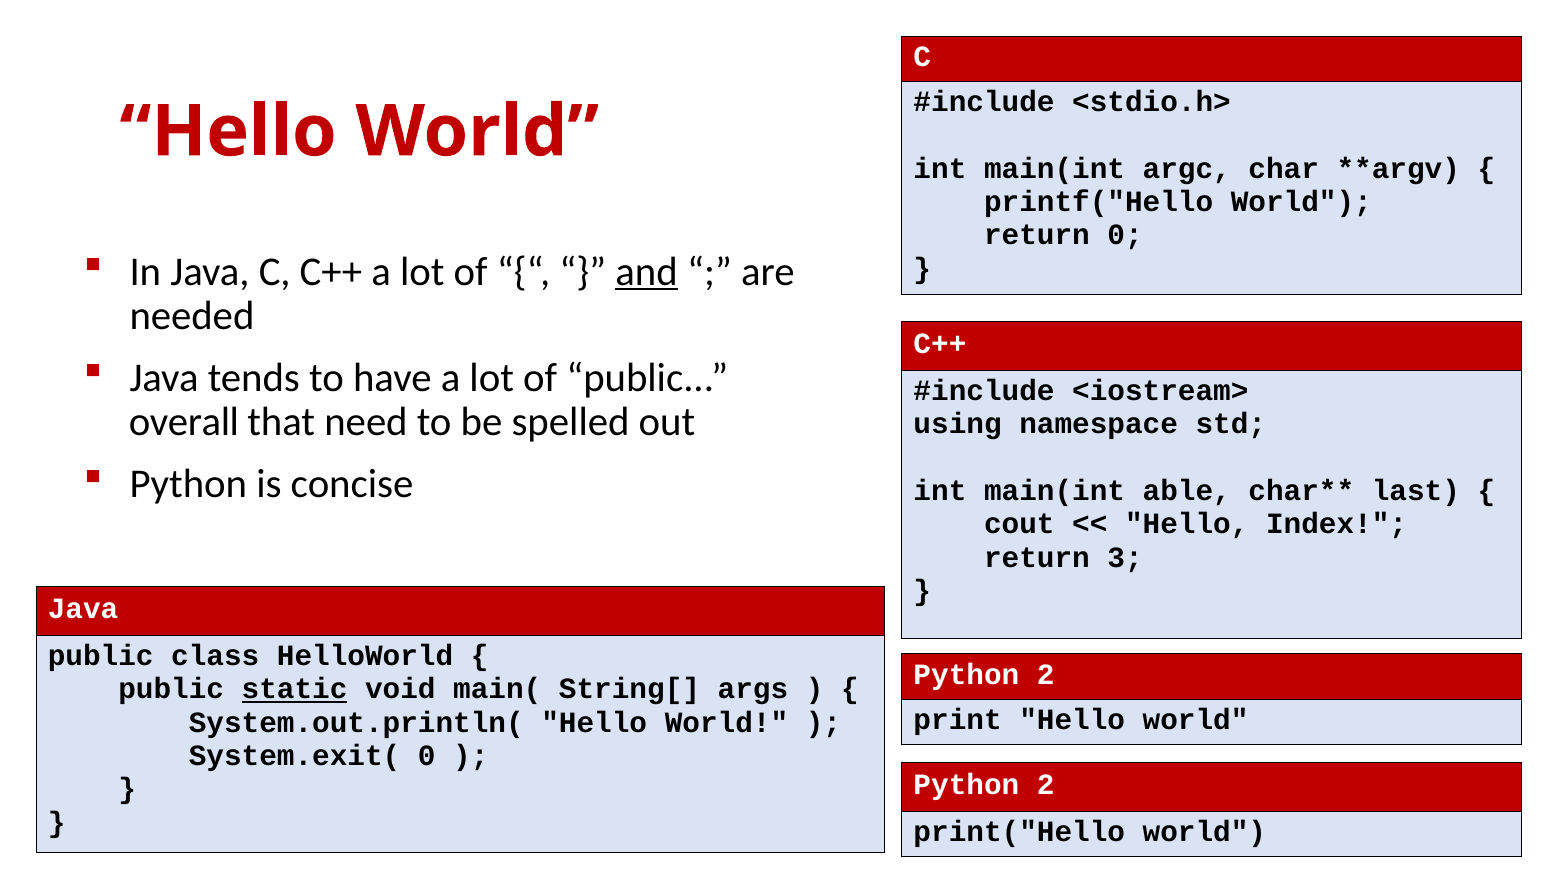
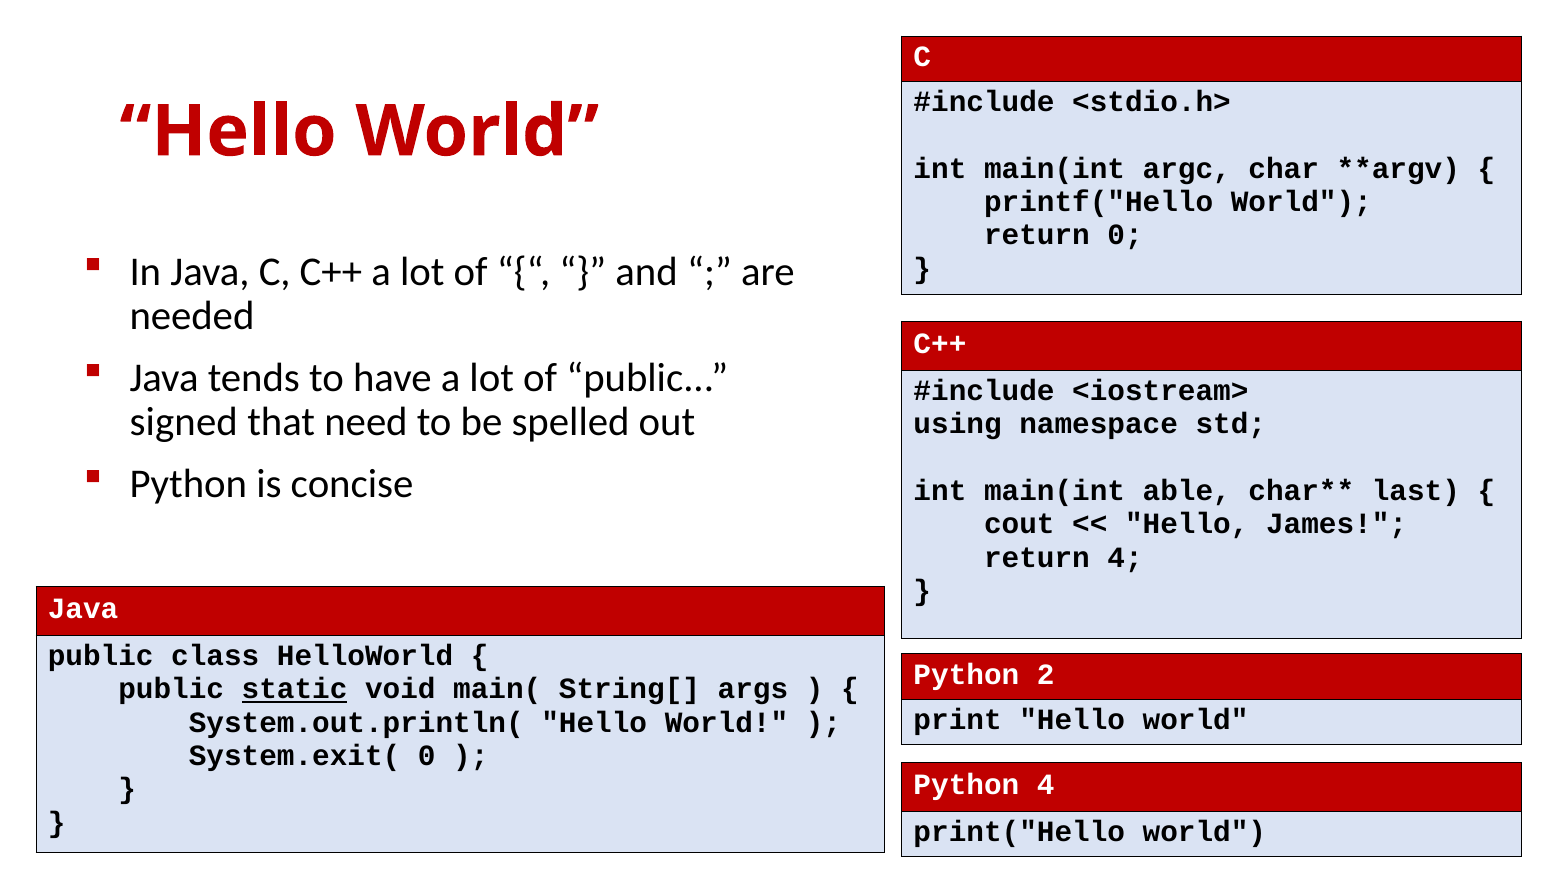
and underline: present -> none
overall: overall -> signed
Index: Index -> James
return 3: 3 -> 4
2 at (1046, 785): 2 -> 4
